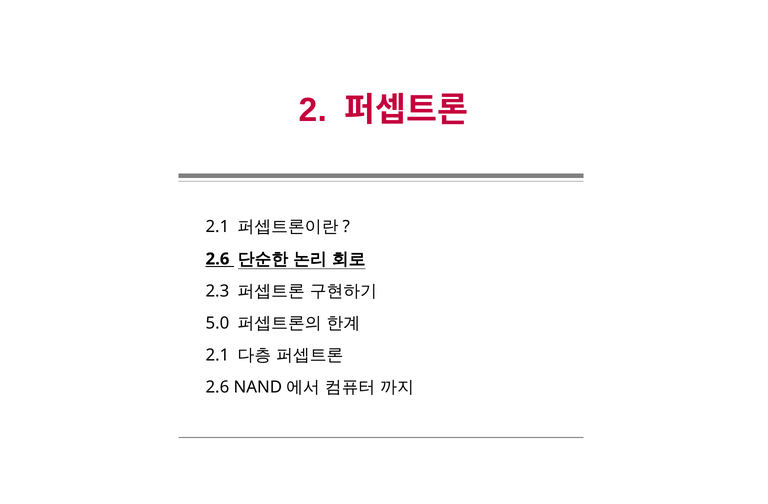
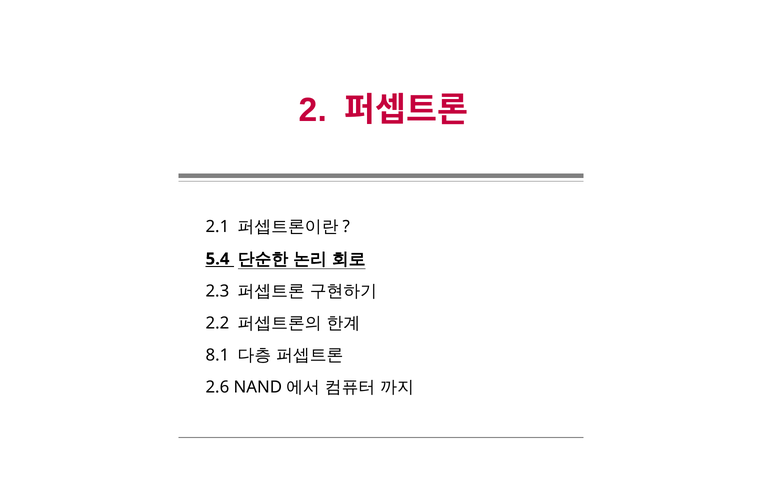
2.6 at (218, 259): 2.6 -> 5.4
5.0: 5.0 -> 2.2
2.1 at (217, 356): 2.1 -> 8.1
